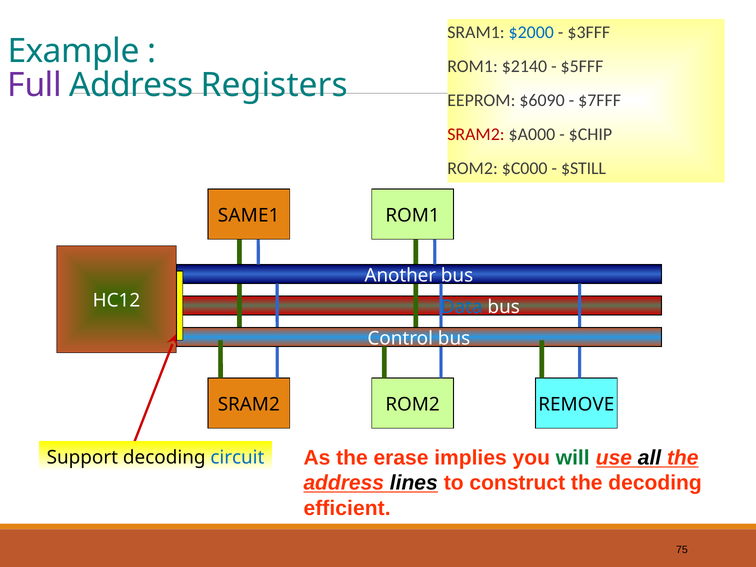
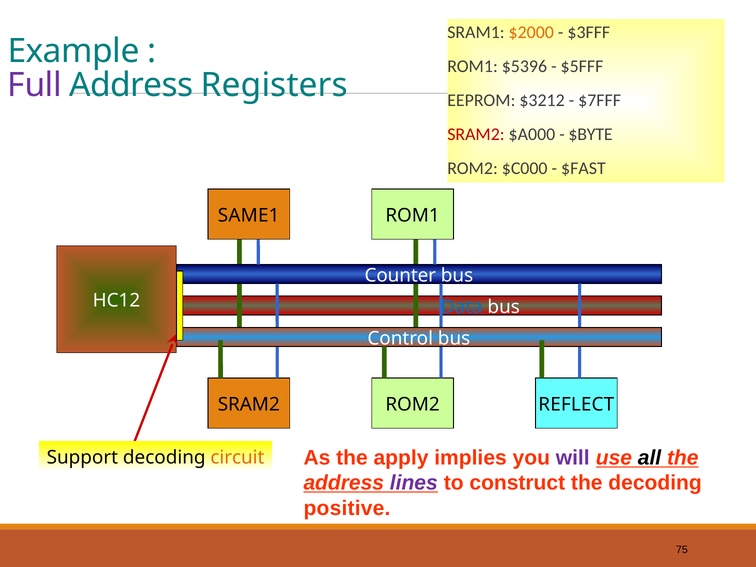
$2000 colour: blue -> orange
$2140: $2140 -> $5396
$6090: $6090 -> $3212
$CHIP: $CHIP -> $BYTE
$STILL: $STILL -> $FAST
Another: Another -> Counter
REMOVE: REMOVE -> REFLECT
circuit colour: blue -> orange
erase: erase -> apply
will colour: green -> purple
lines colour: black -> purple
efficient: efficient -> positive
